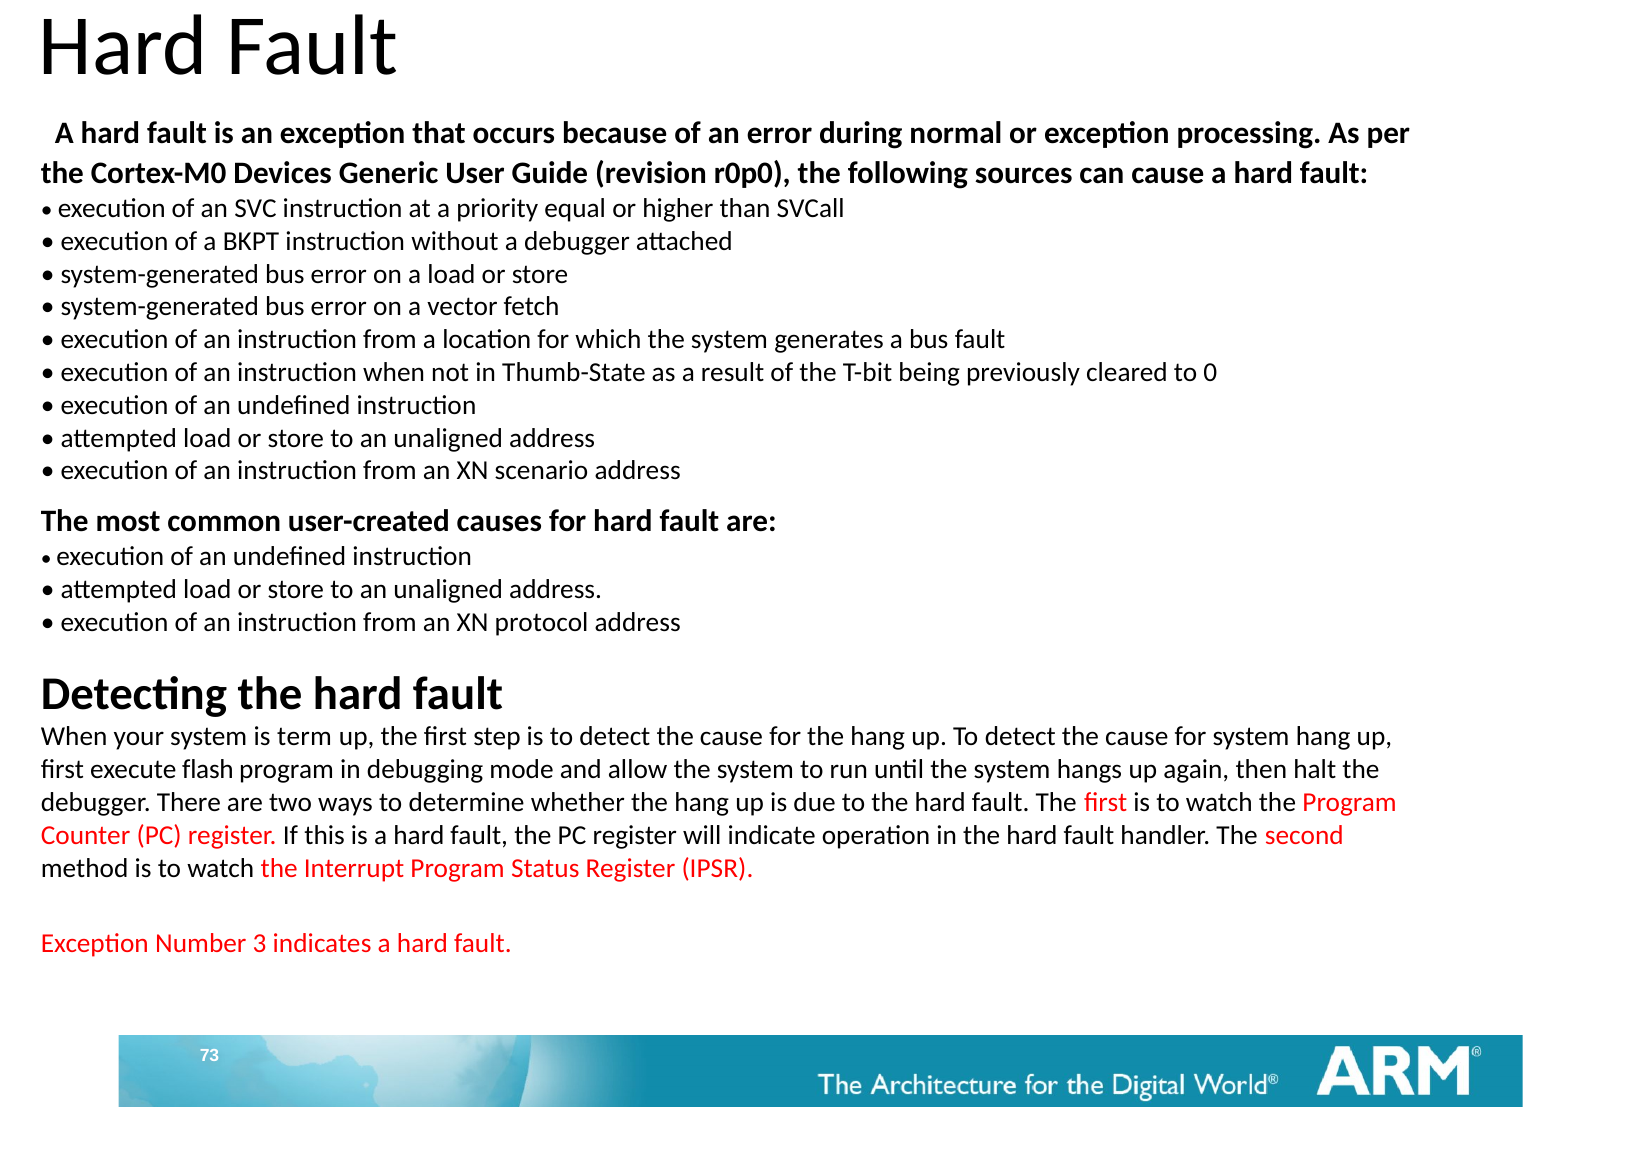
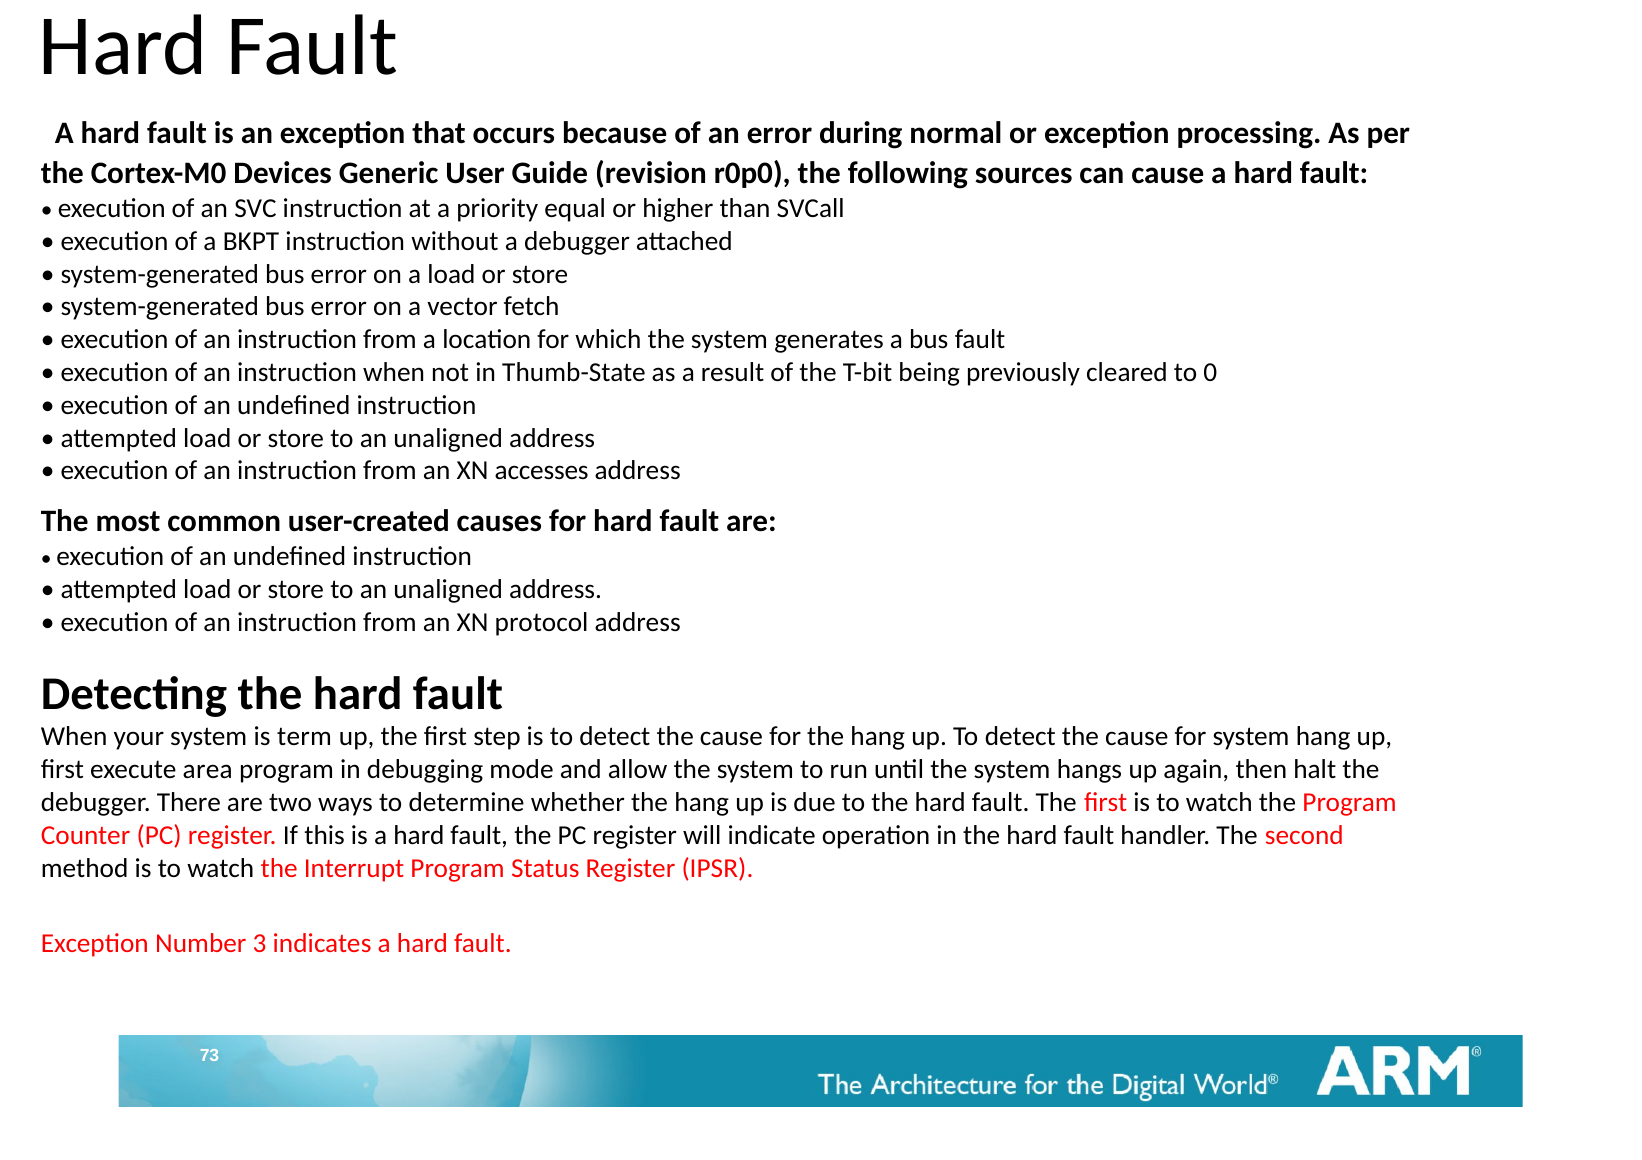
scenario: scenario -> accesses
flash: flash -> area
